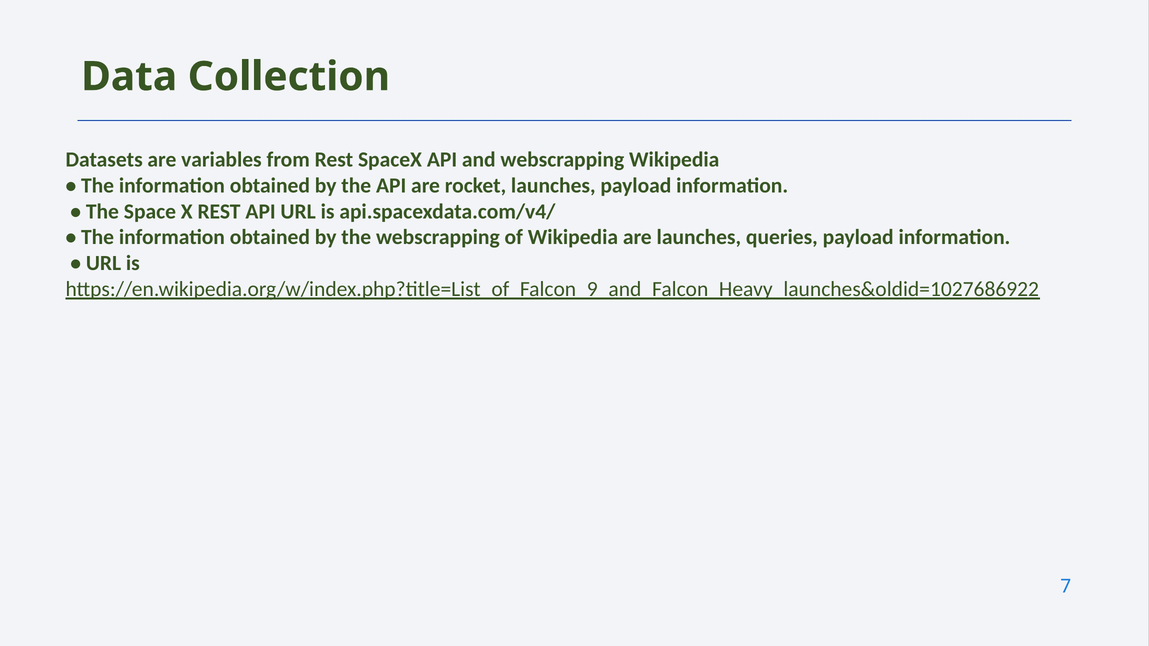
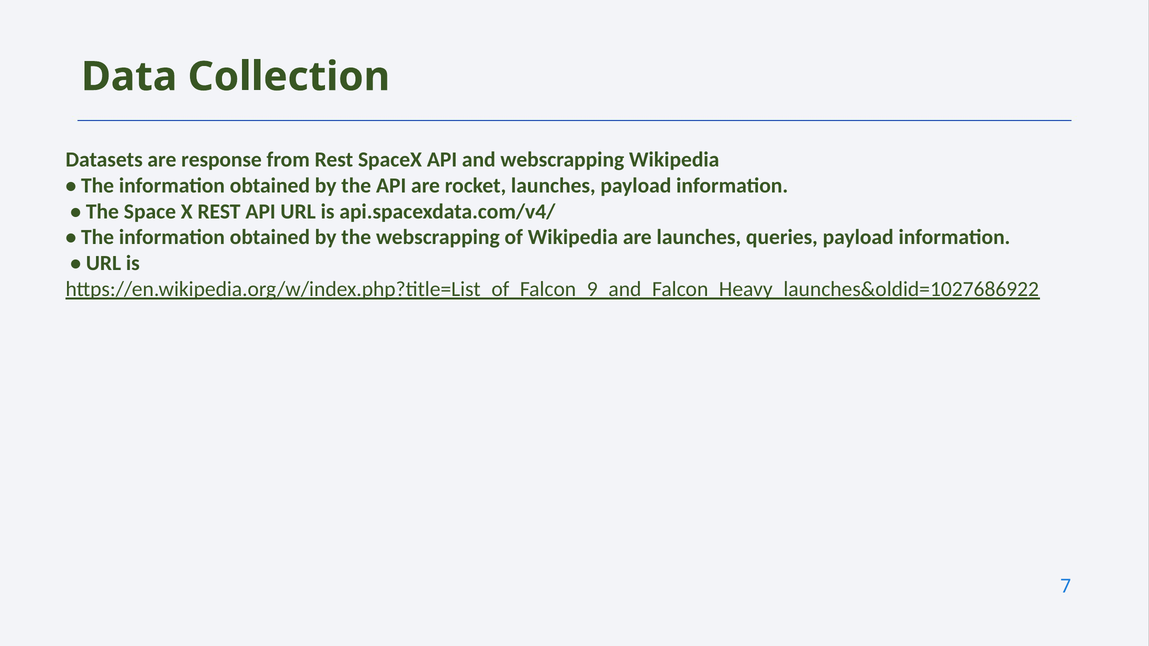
variables: variables -> response
